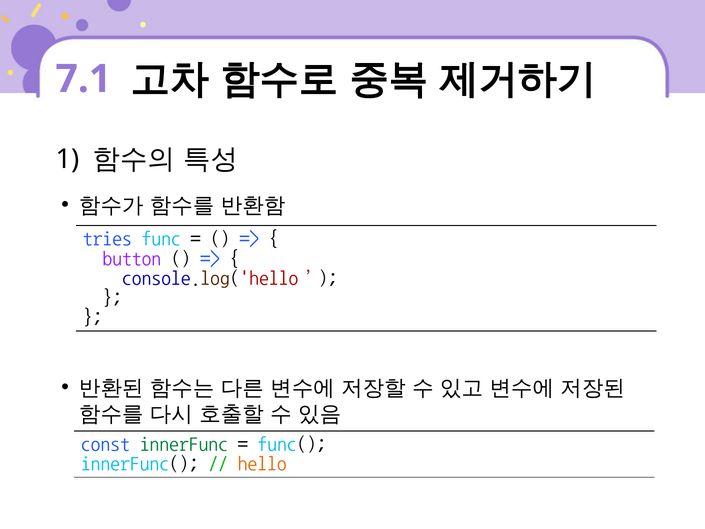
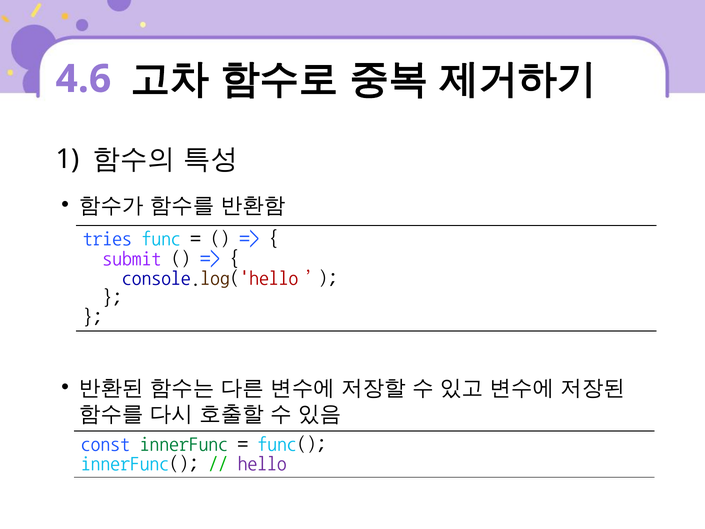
7.1: 7.1 -> 4.6
button: button -> submit
hello colour: orange -> purple
